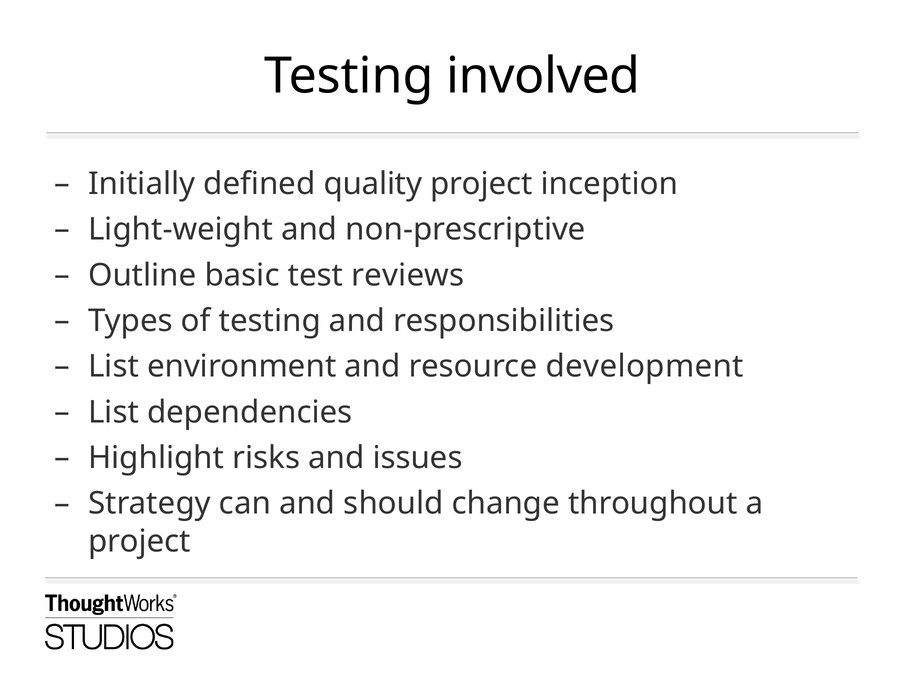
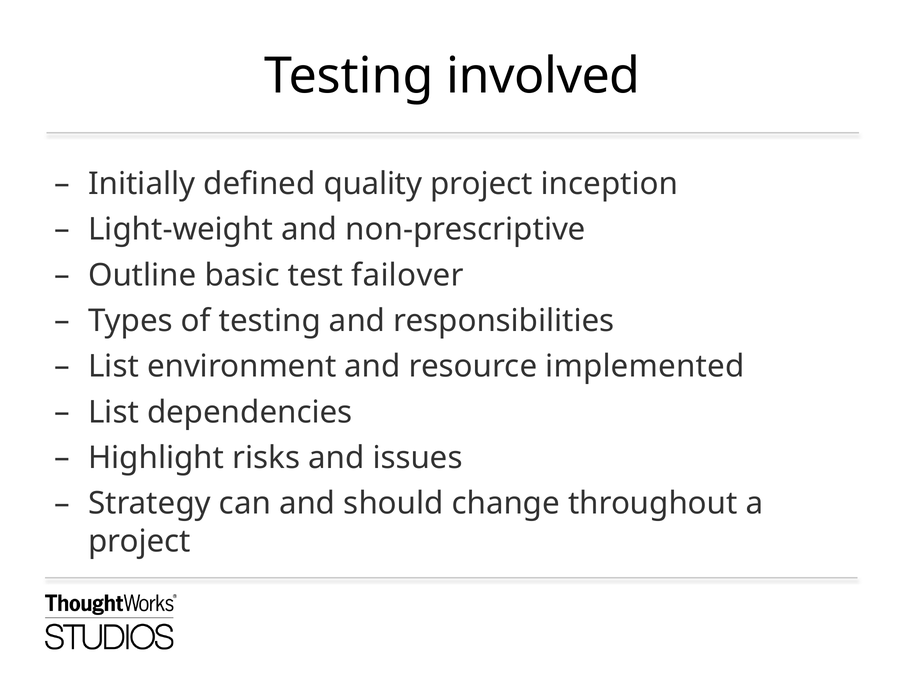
reviews: reviews -> failover
development: development -> implemented
